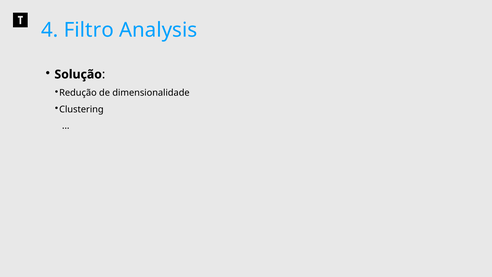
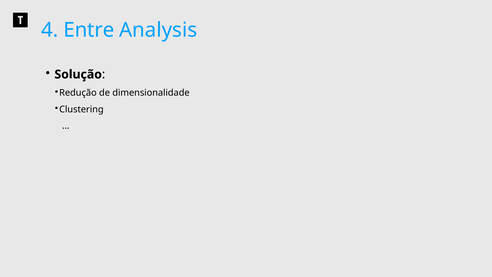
Filtro: Filtro -> Entre
